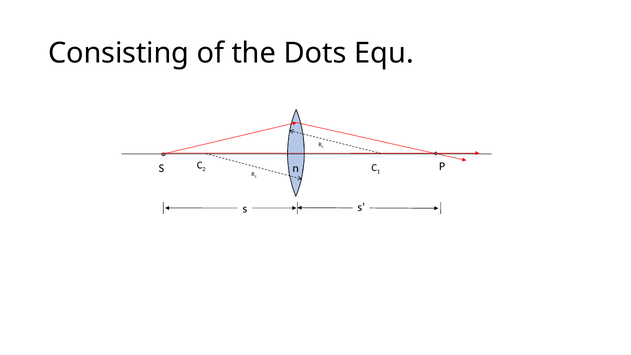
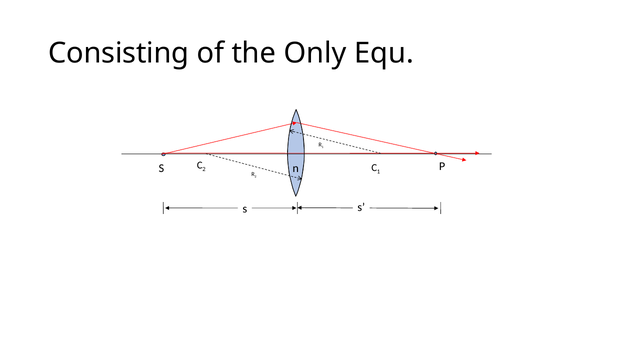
Dots: Dots -> Only
